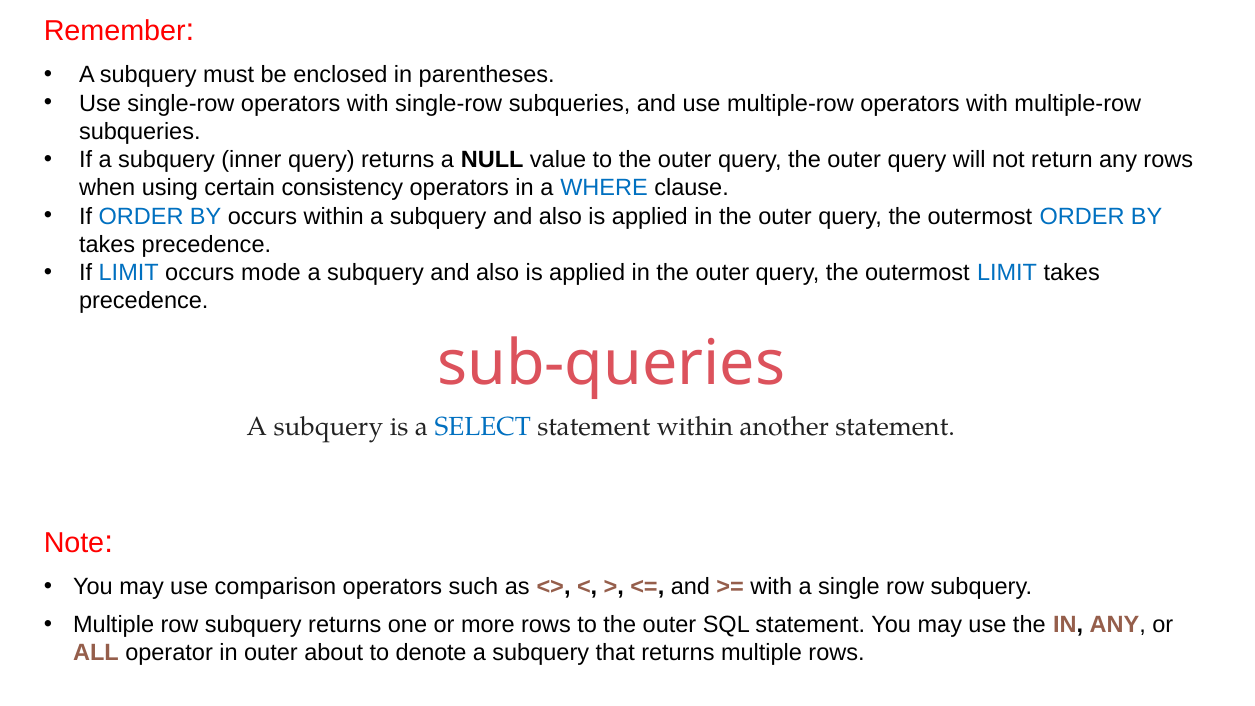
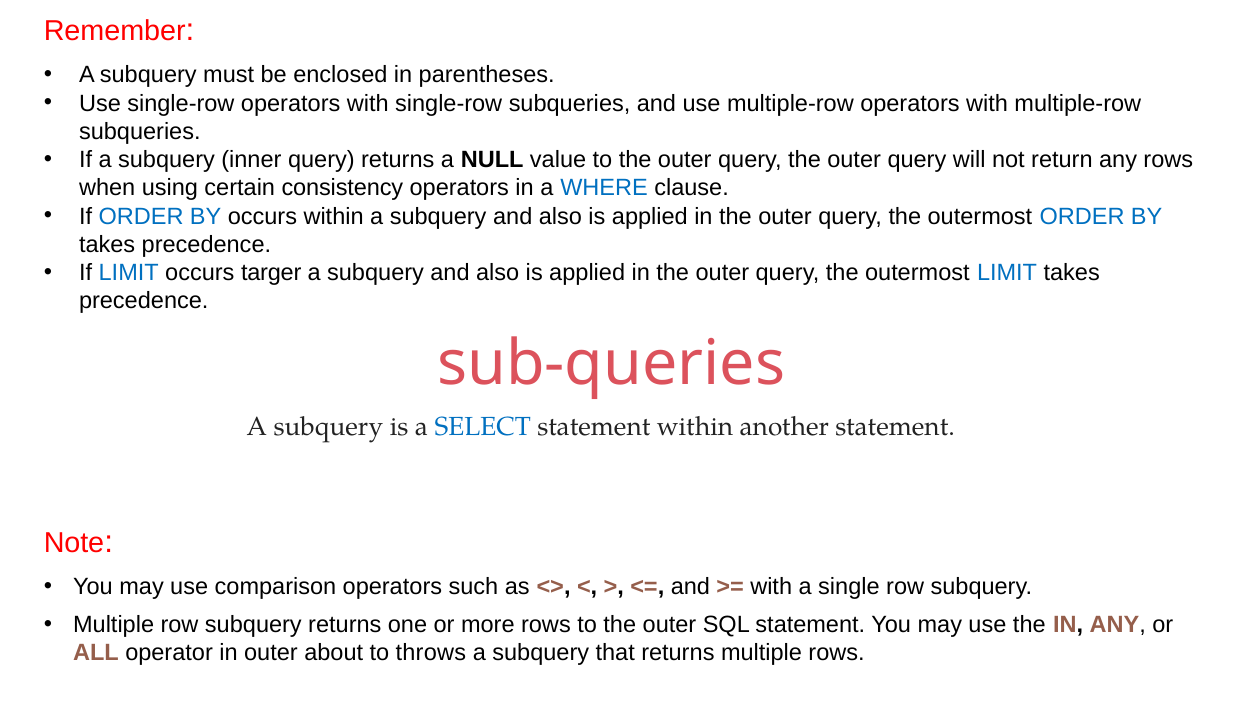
mode: mode -> targer
denote: denote -> throws
